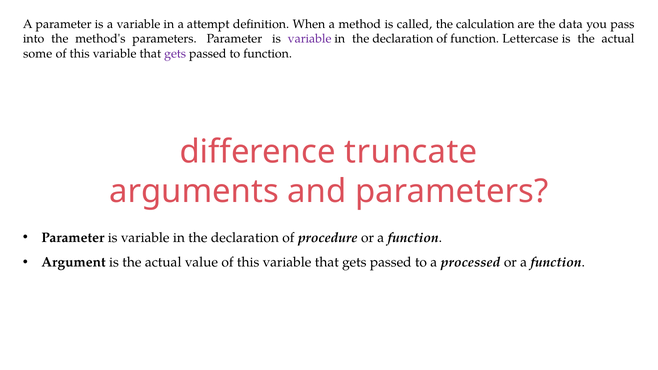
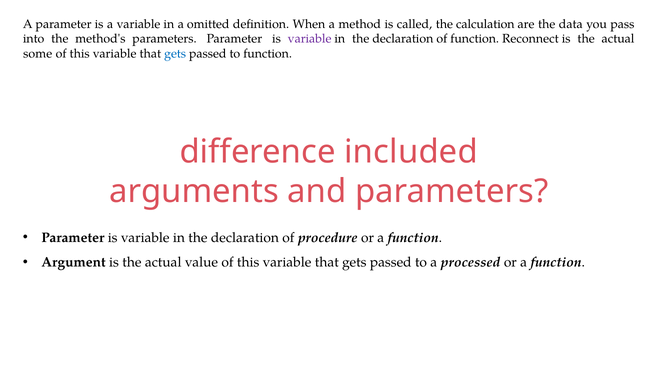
attempt: attempt -> omitted
Lettercase: Lettercase -> Reconnect
gets at (175, 54) colour: purple -> blue
truncate: truncate -> included
